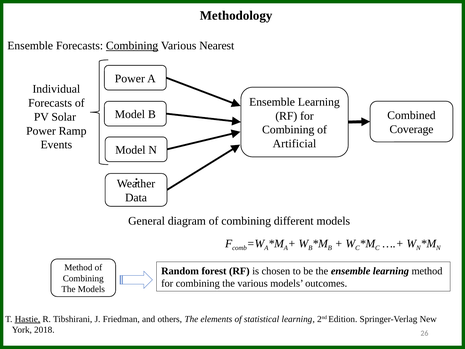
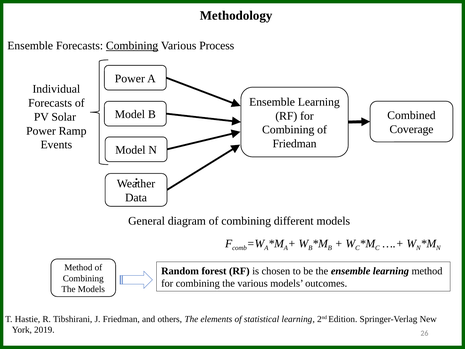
Nearest: Nearest -> Process
Artificial at (294, 144): Artificial -> Friedman
Hastie underline: present -> none
2018: 2018 -> 2019
